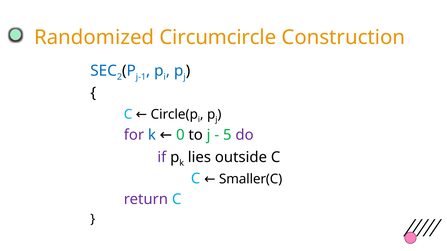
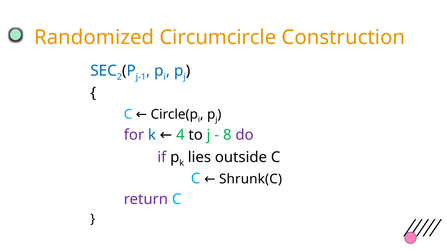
0: 0 -> 4
5: 5 -> 8
Smaller(C: Smaller(C -> Shrunk(C
